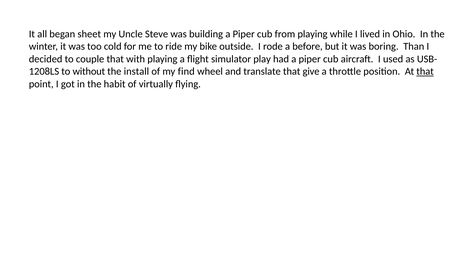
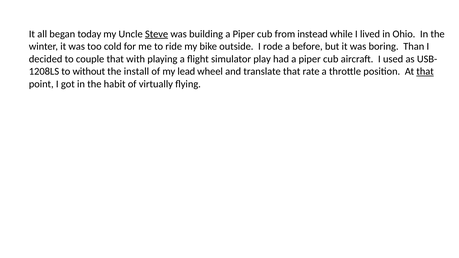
sheet: sheet -> today
Steve underline: none -> present
from playing: playing -> instead
find: find -> lead
give: give -> rate
